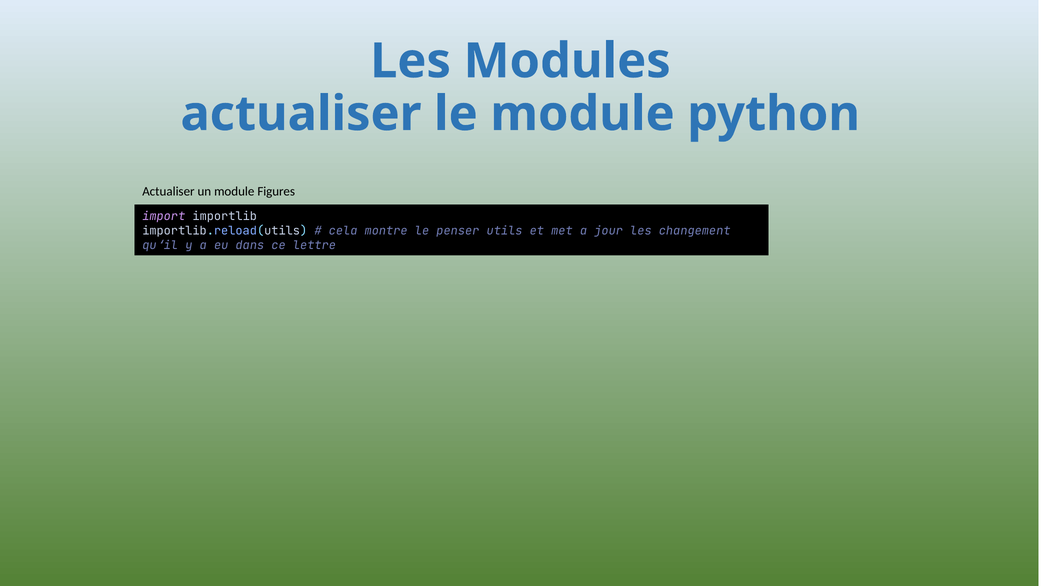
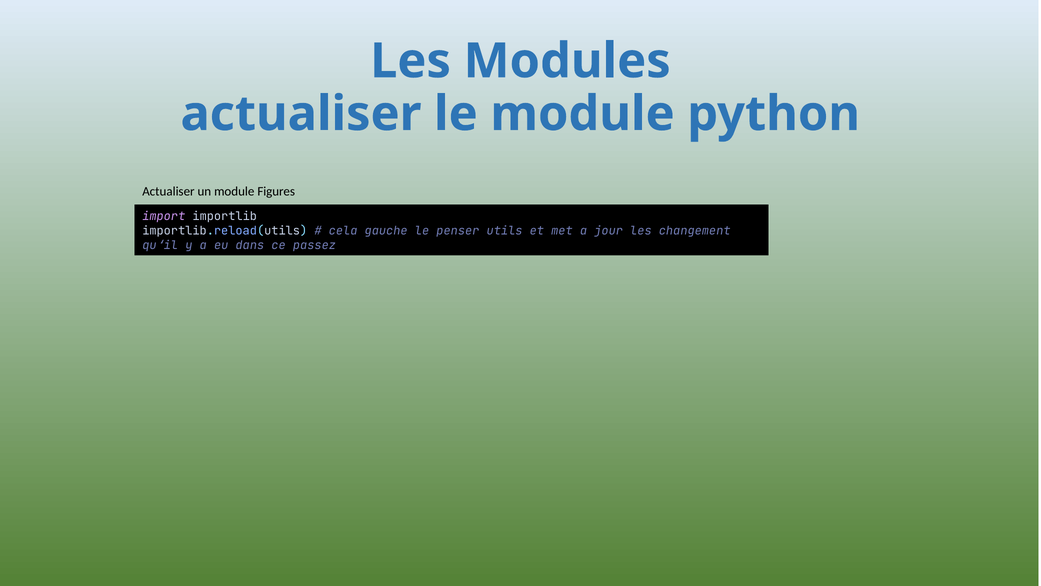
montre: montre -> gauche
lettre: lettre -> passez
